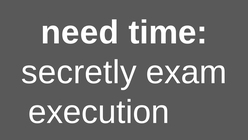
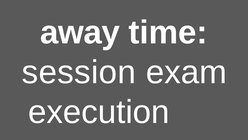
need: need -> away
secretly: secretly -> session
